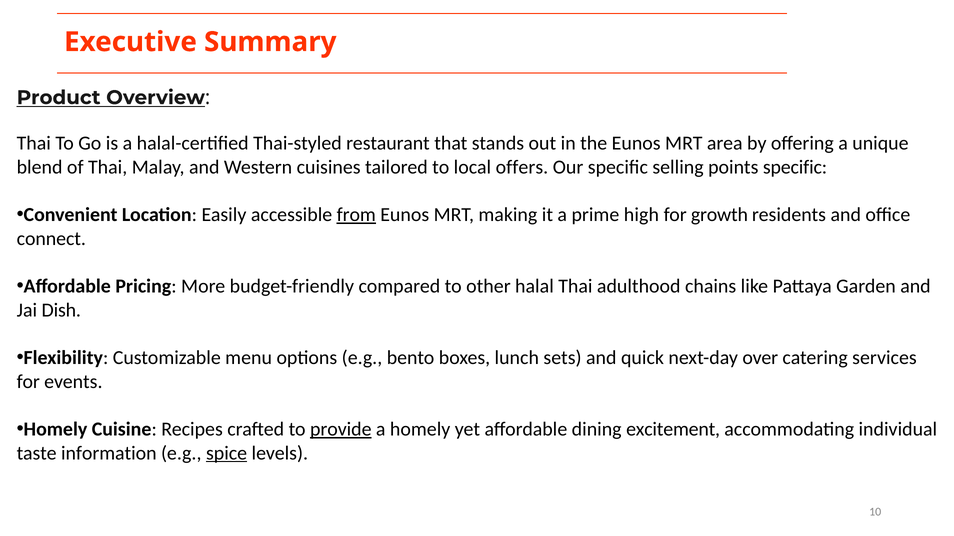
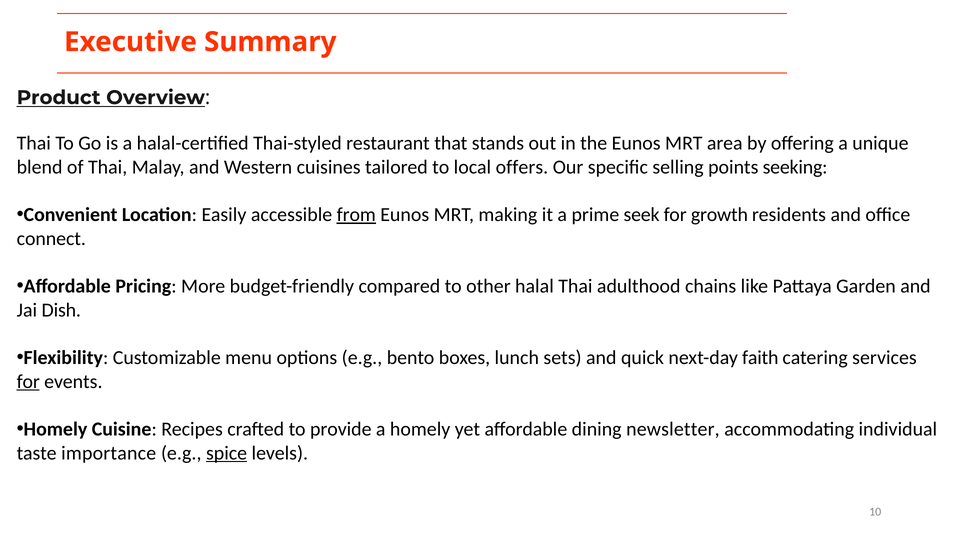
points specific: specific -> seeking
high: high -> seek
over: over -> faith
for at (28, 382) underline: none -> present
provide underline: present -> none
excitement: excitement -> newsletter
information: information -> importance
